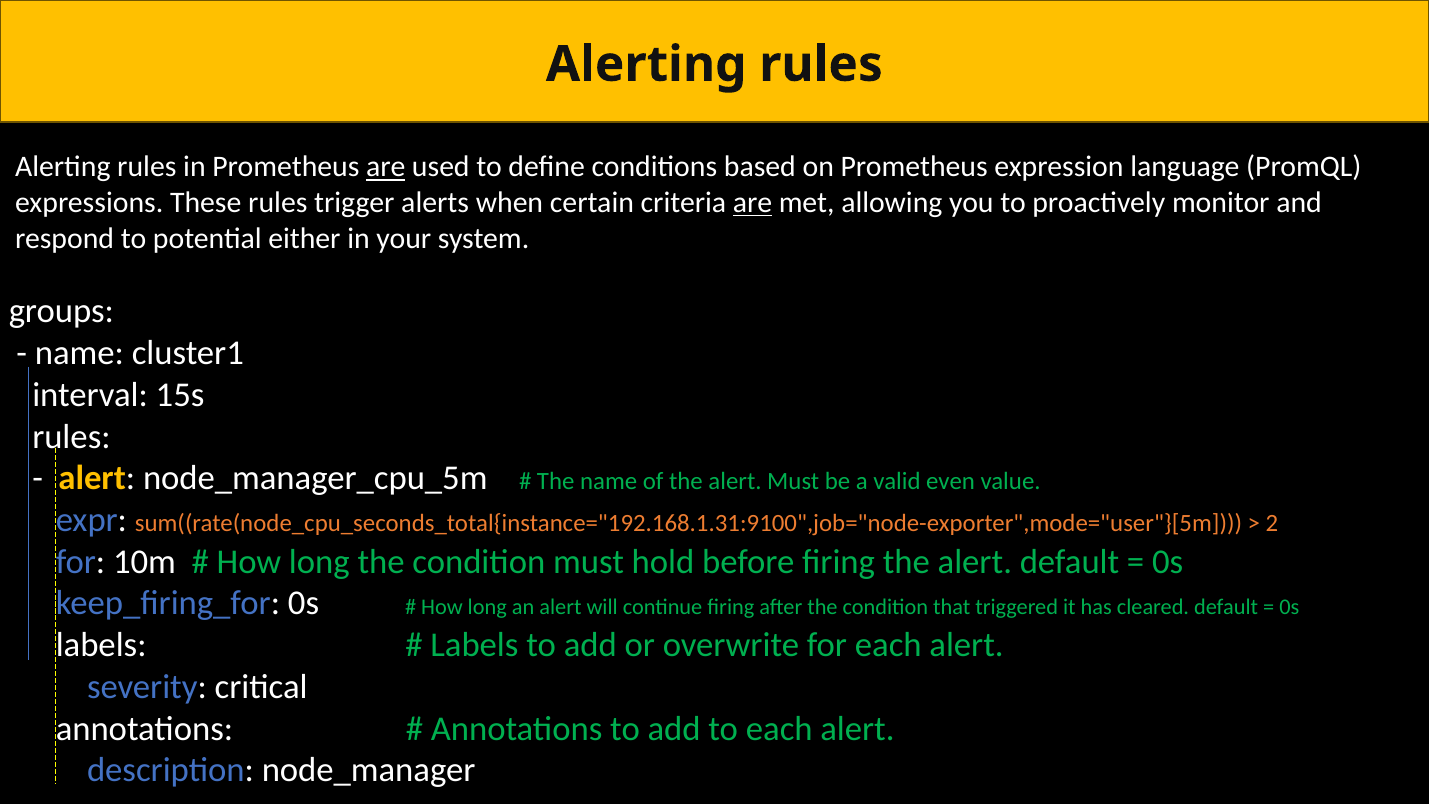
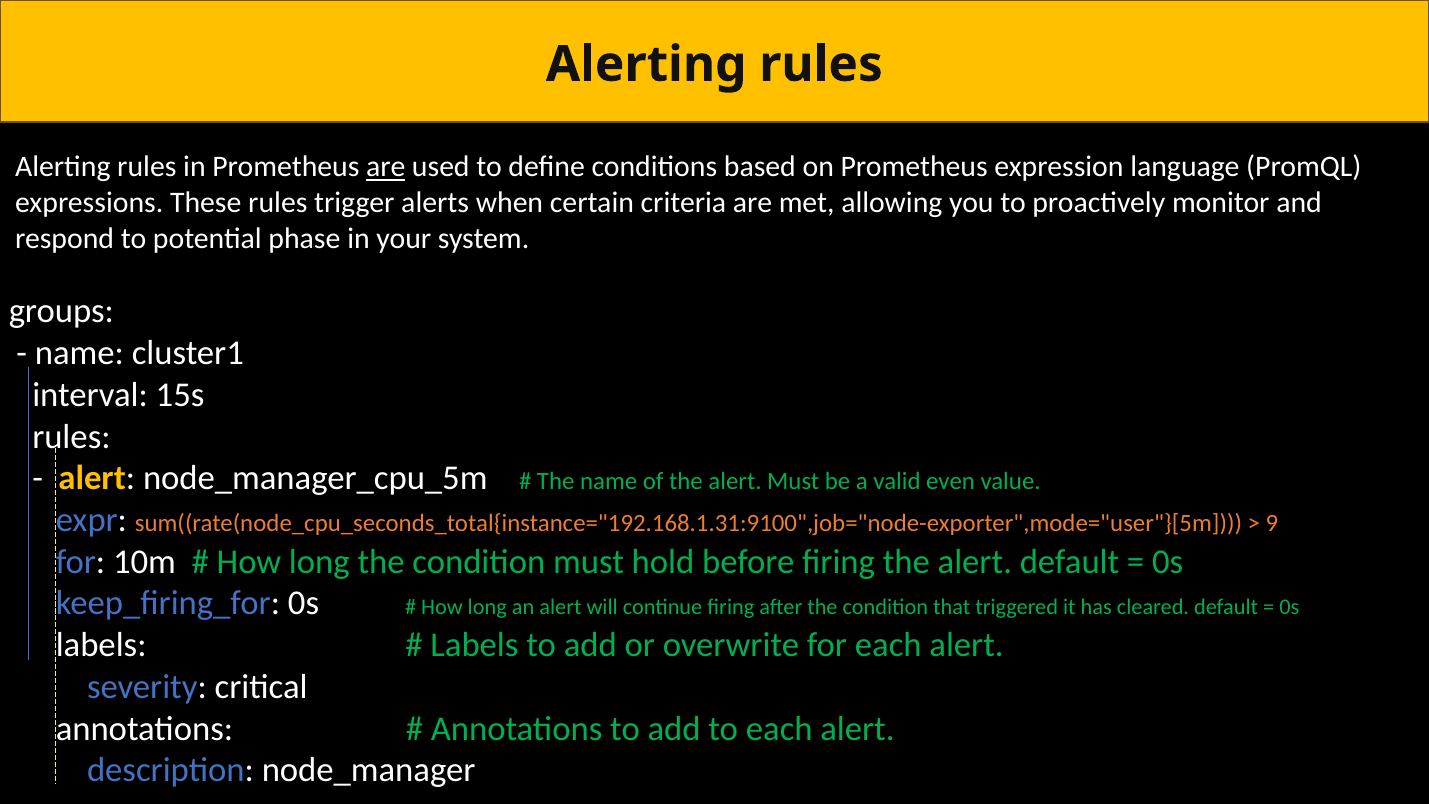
are at (753, 203) underline: present -> none
either: either -> phase
2: 2 -> 9
